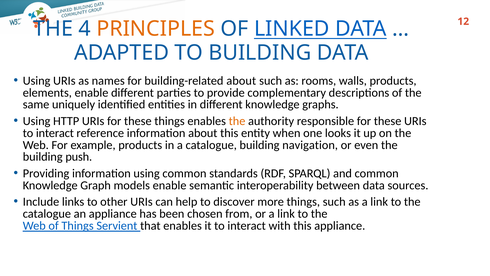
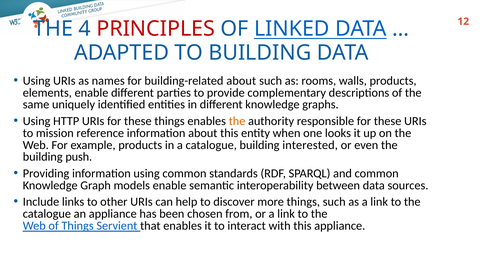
PRINCIPLES colour: orange -> red
interact at (55, 133): interact -> mission
navigation: navigation -> interested
